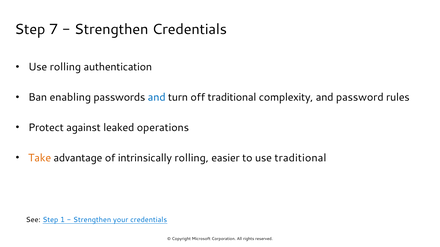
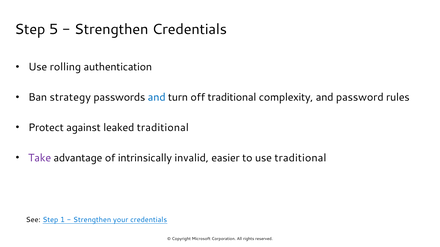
7: 7 -> 5
enabling: enabling -> strategy
leaked operations: operations -> traditional
Take colour: orange -> purple
intrinsically rolling: rolling -> invalid
